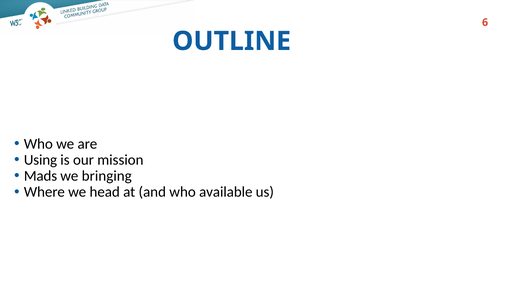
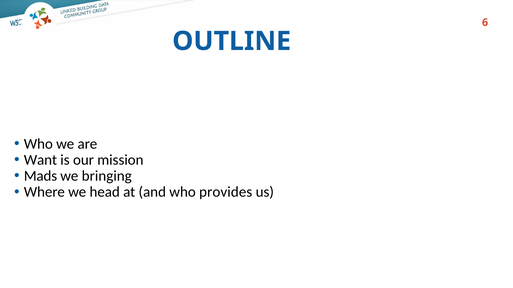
Using: Using -> Want
available: available -> provides
